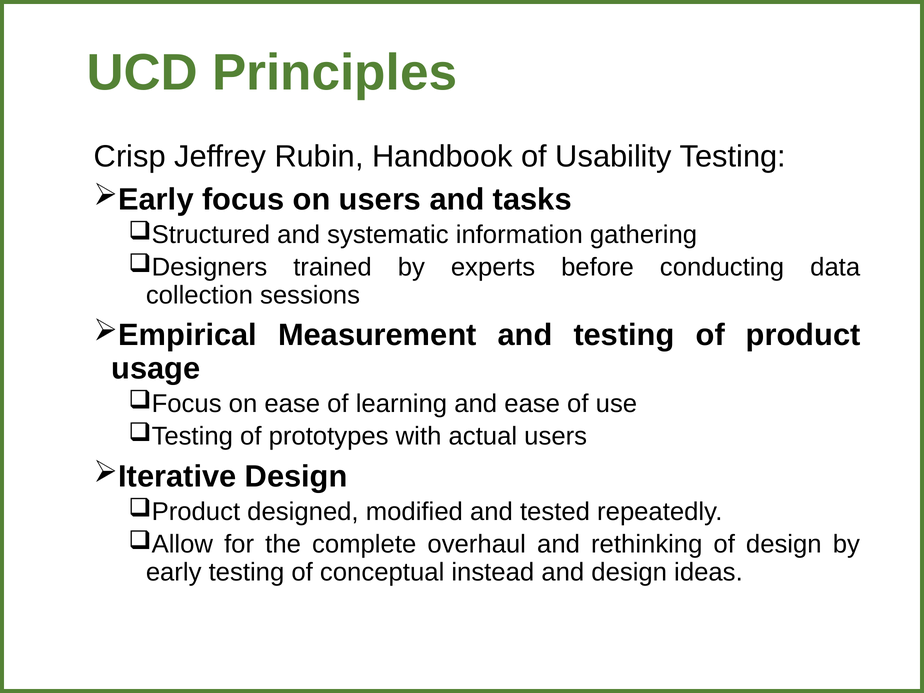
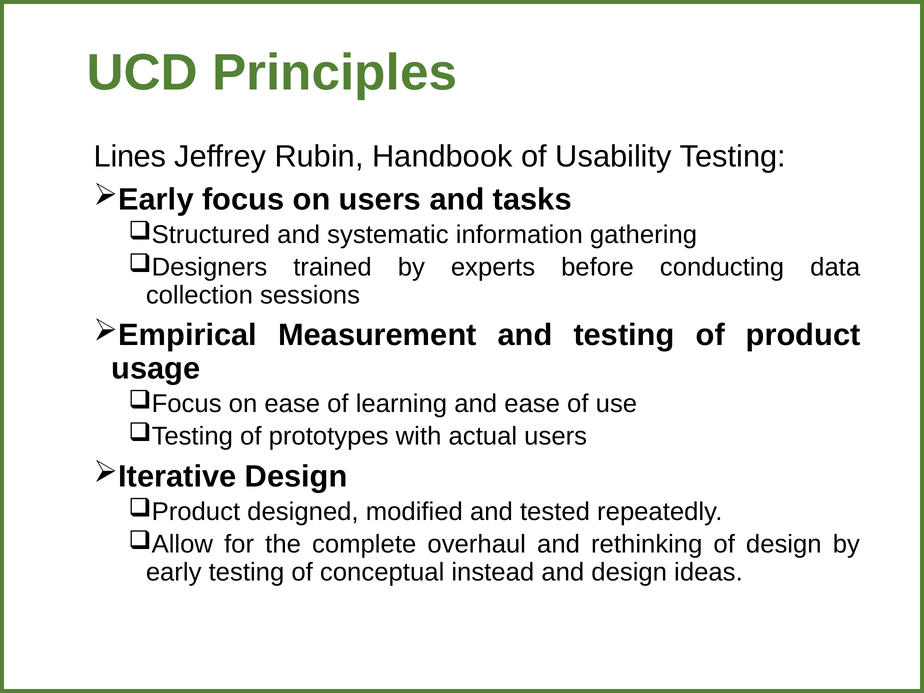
Crisp: Crisp -> Lines
